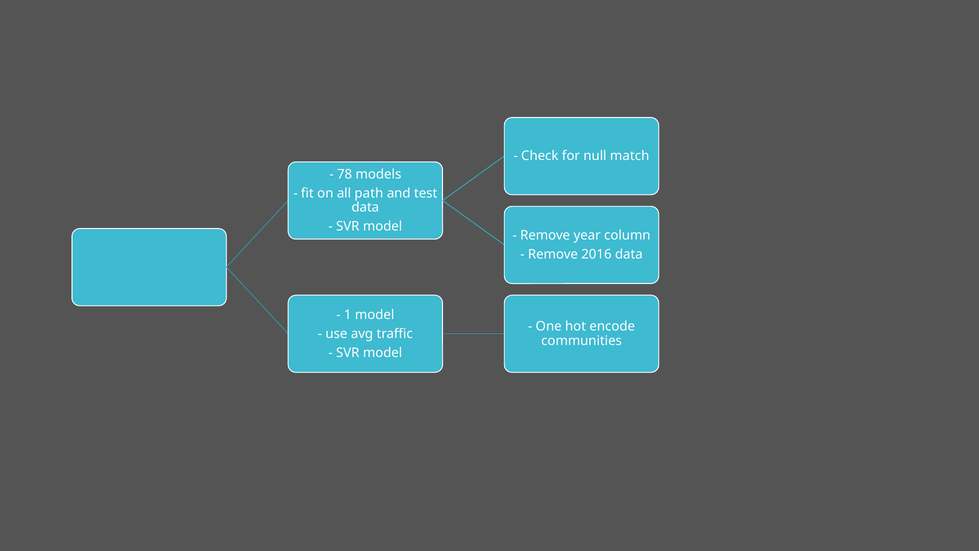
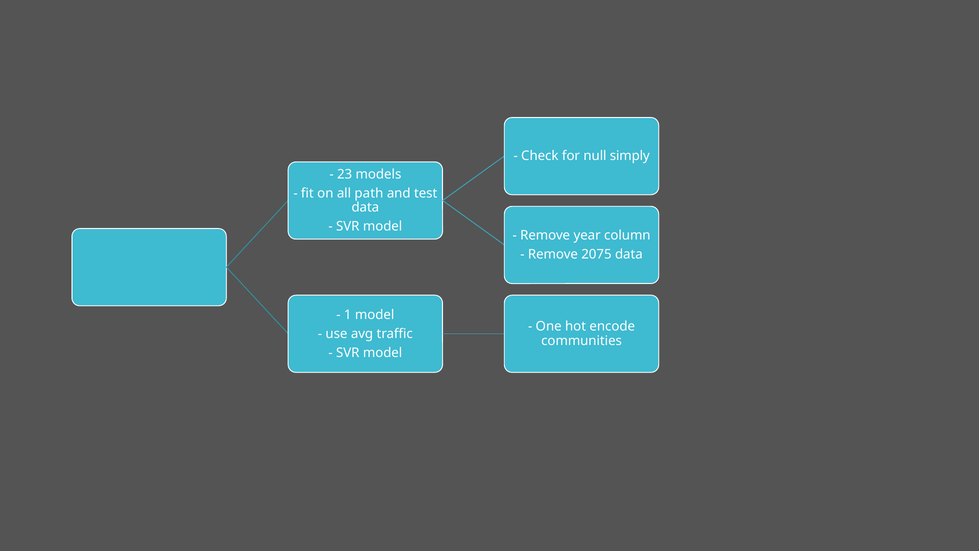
match: match -> simply
78: 78 -> 23
2016: 2016 -> 2075
